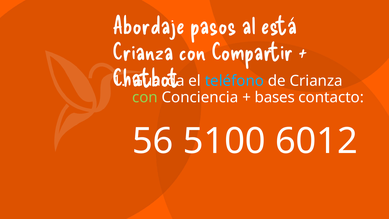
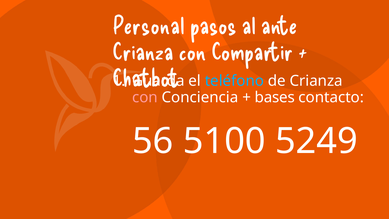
Abordaje: Abordaje -> Personal
está: está -> ante
con at (145, 97) colour: light green -> pink
6012: 6012 -> 5249
